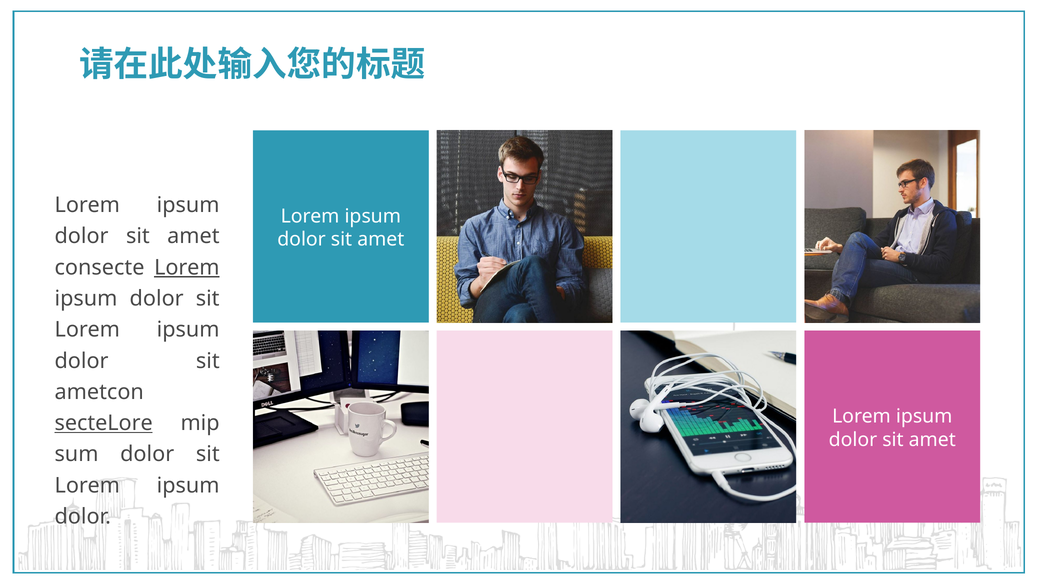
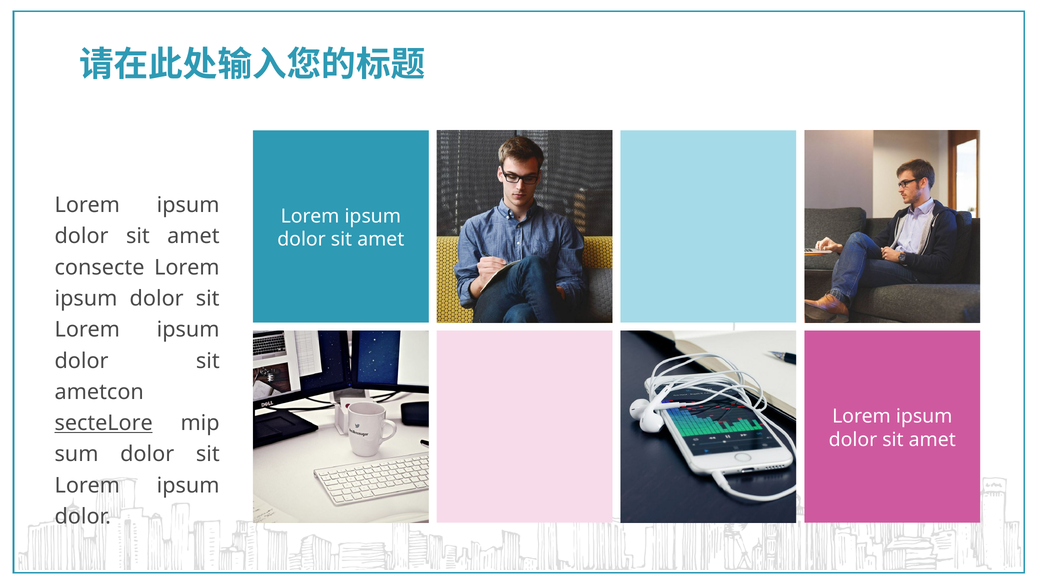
Lorem at (187, 267) underline: present -> none
